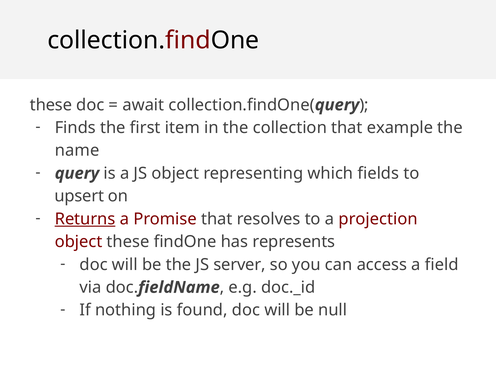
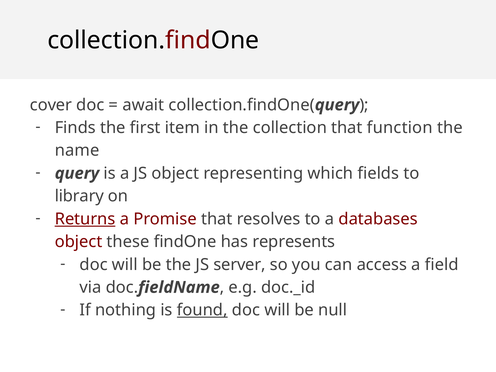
these at (51, 105): these -> cover
example: example -> function
upsert: upsert -> library
projection: projection -> databases
found underline: none -> present
